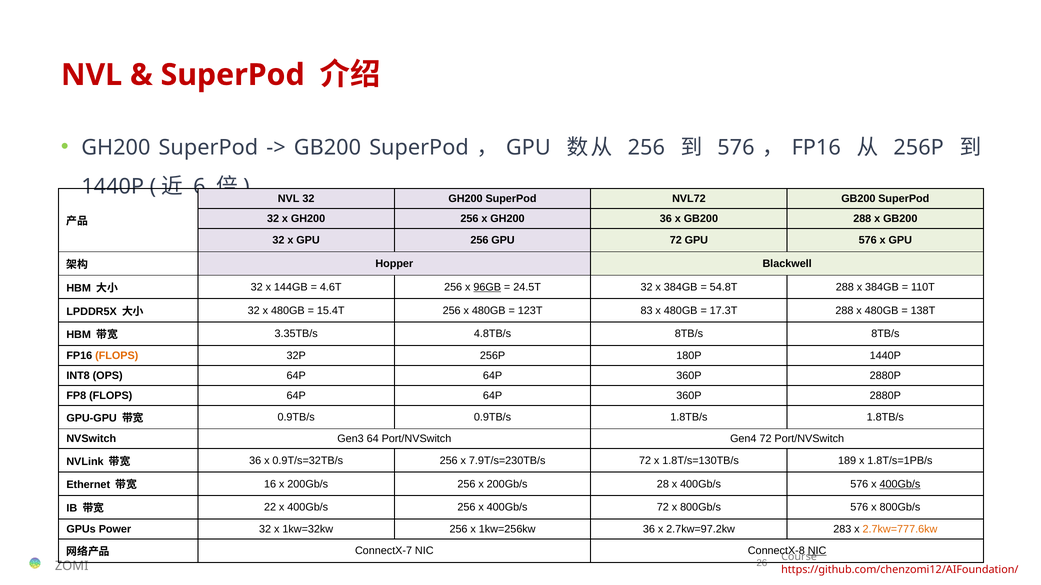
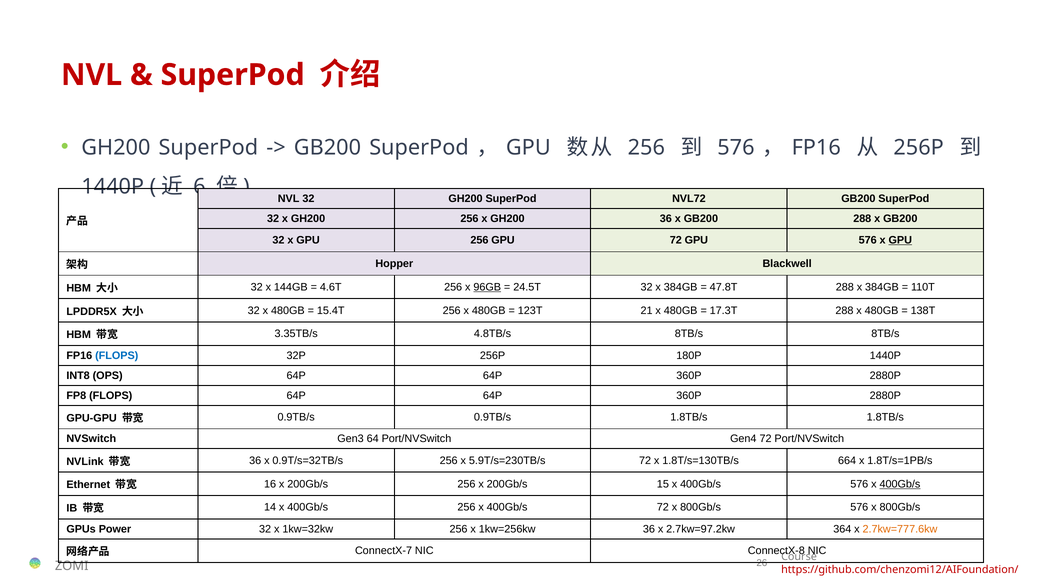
GPU at (900, 240) underline: none -> present
54.8T: 54.8T -> 47.8T
83: 83 -> 21
FLOPS at (117, 356) colour: orange -> blue
7.9T/s=230TB/s: 7.9T/s=230TB/s -> 5.9T/s=230TB/s
189: 189 -> 664
28: 28 -> 15
22: 22 -> 14
283: 283 -> 364
NIC at (817, 551) underline: present -> none
